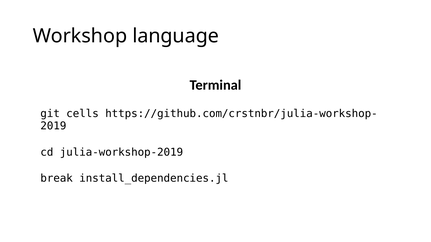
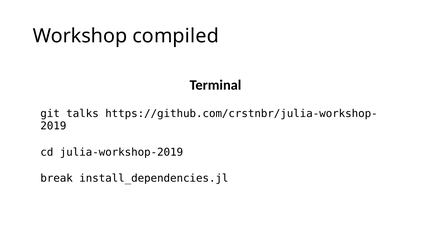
language: language -> compiled
cells: cells -> talks
